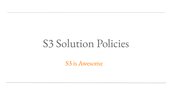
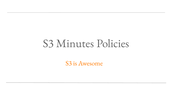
Solution: Solution -> Minutes
